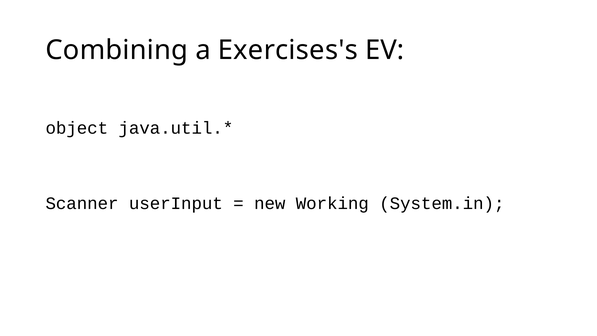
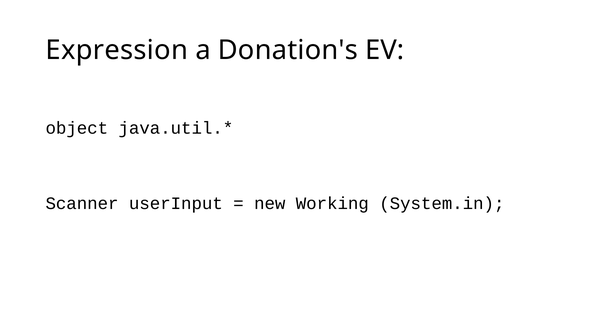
Combining: Combining -> Expression
Exercises's: Exercises's -> Donation's
